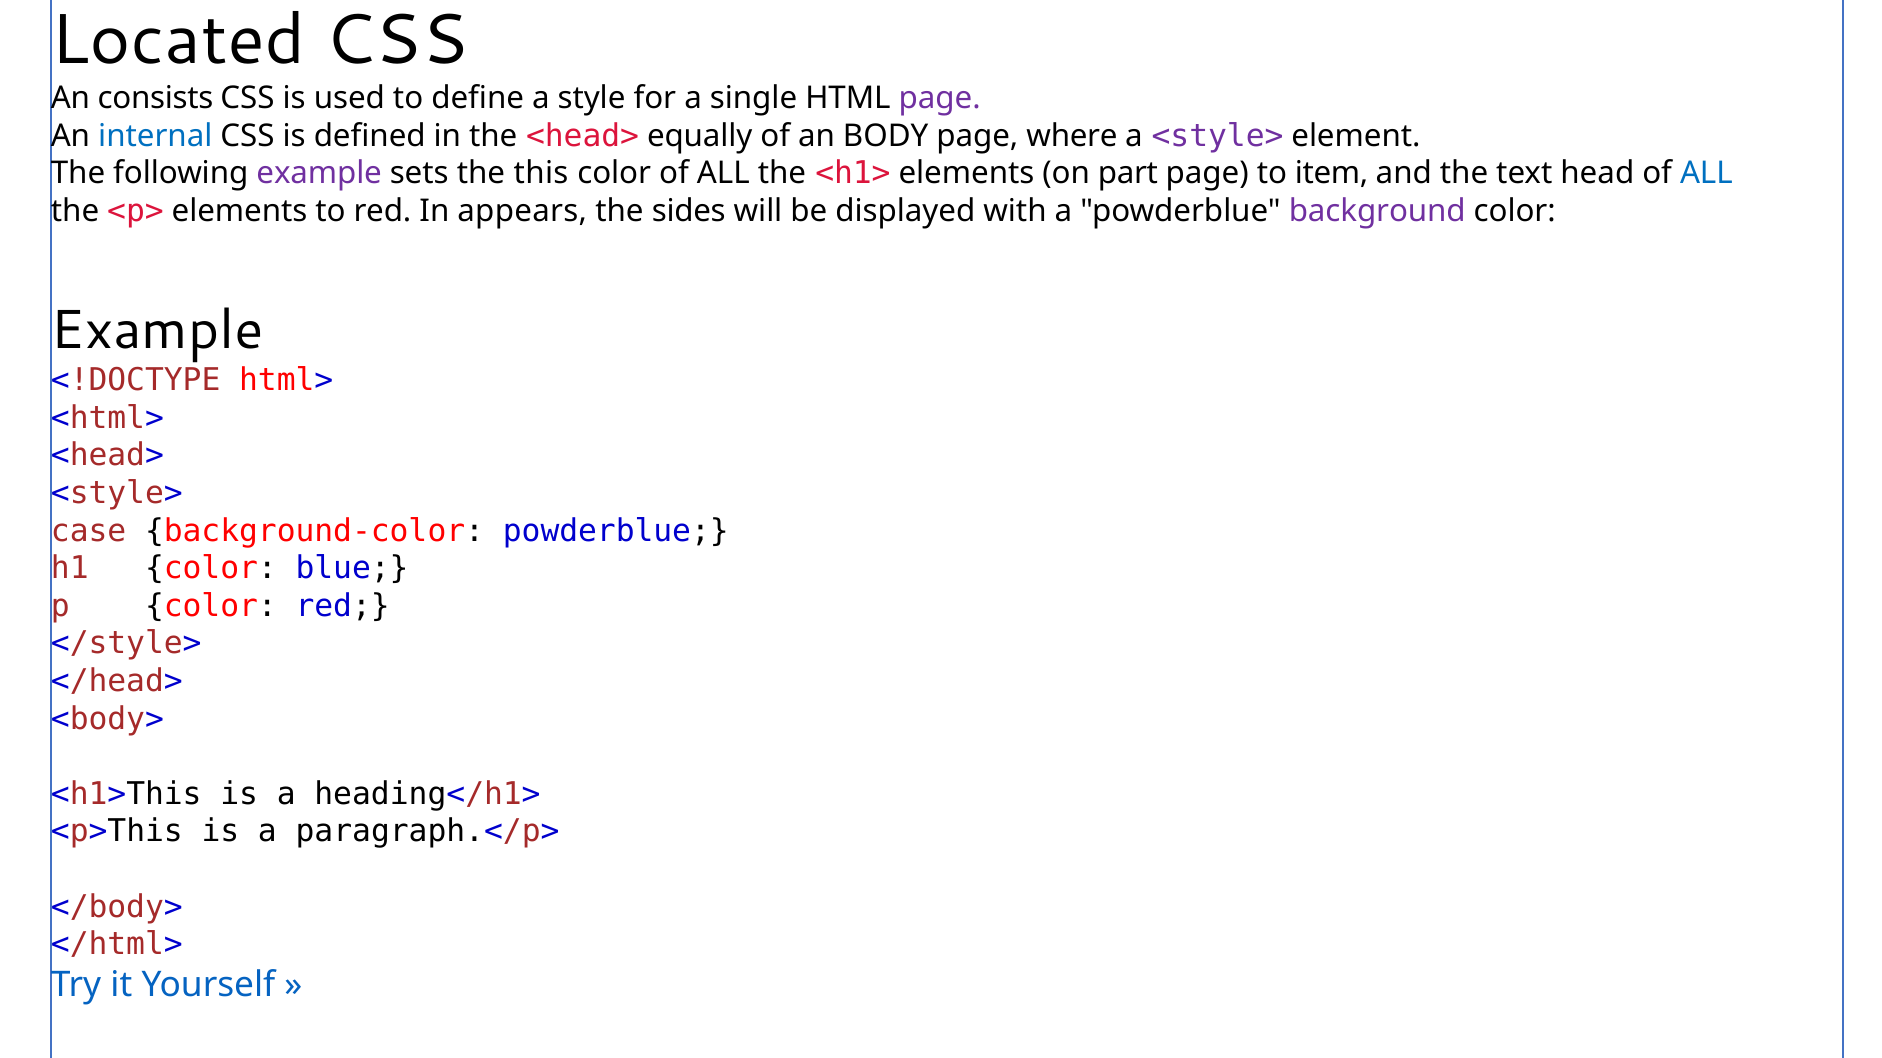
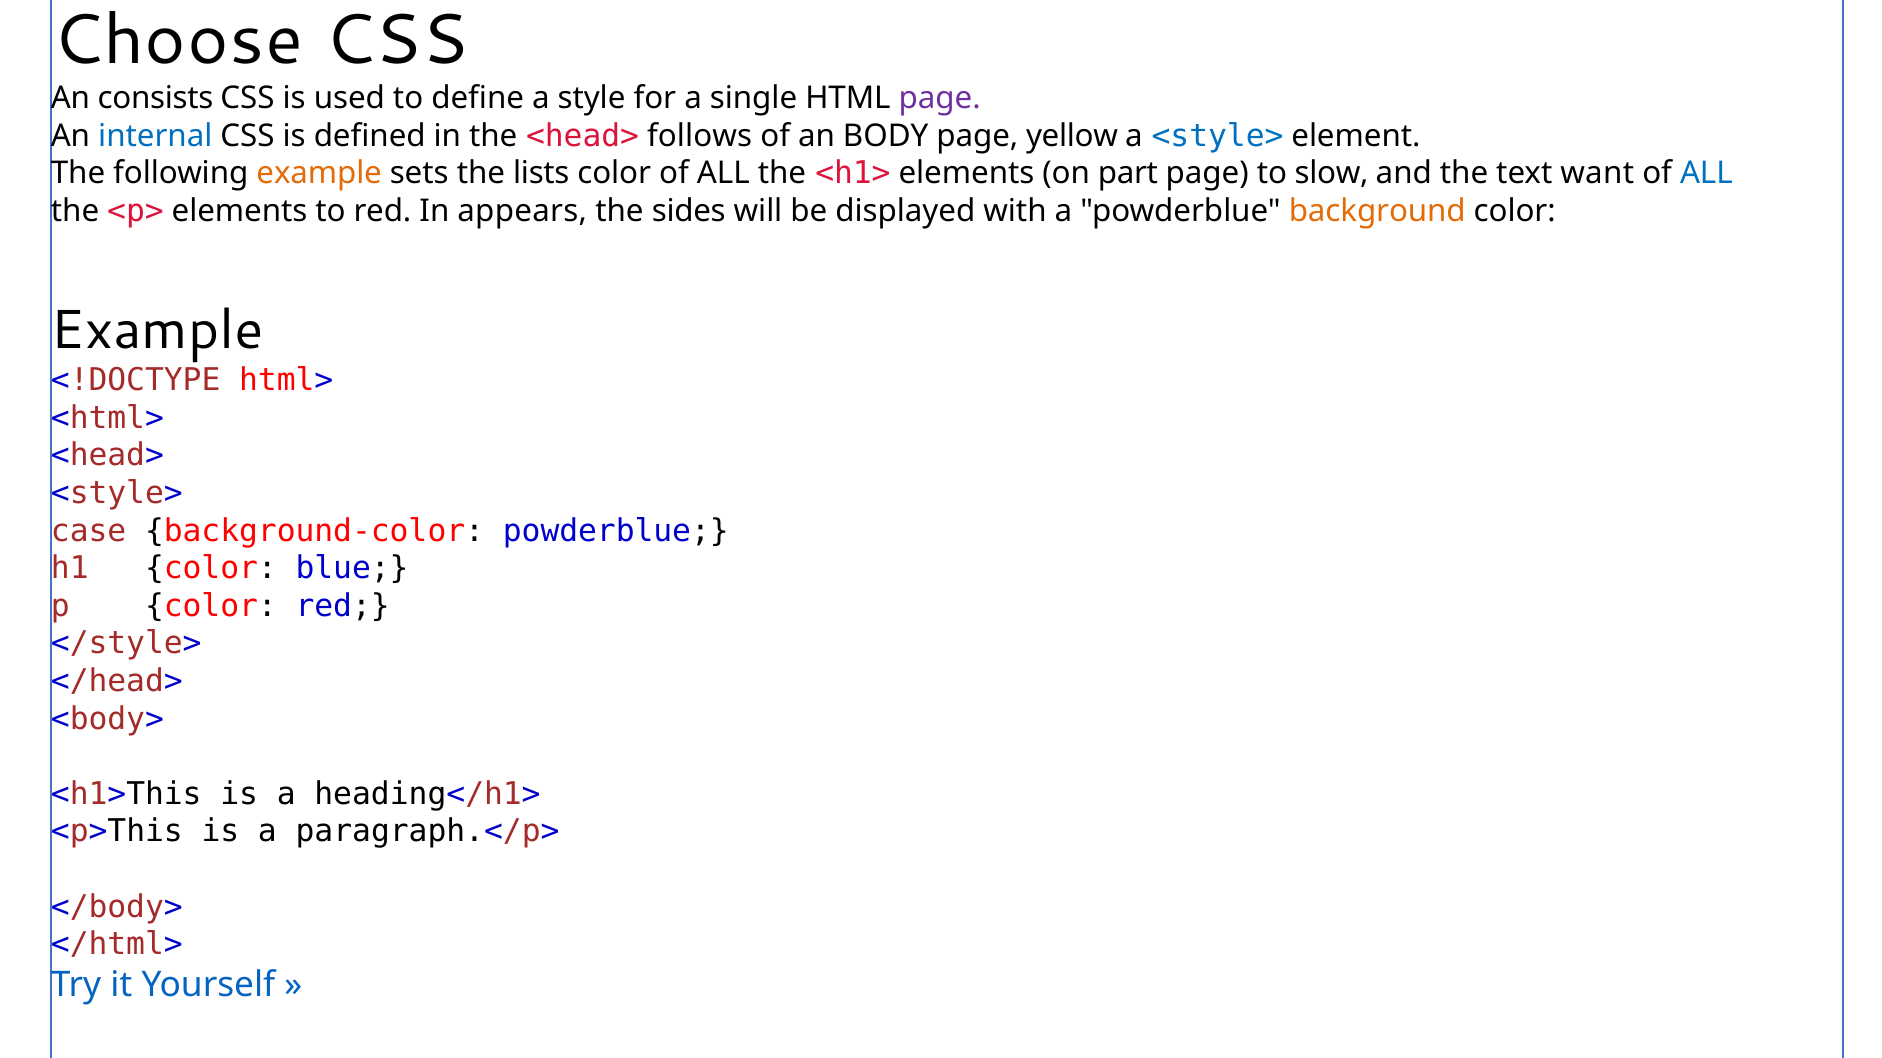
Located: Located -> Choose
equally: equally -> follows
where: where -> yellow
<style> at (1218, 136) colour: purple -> blue
example at (319, 174) colour: purple -> orange
this: this -> lists
item: item -> slow
head: head -> want
background colour: purple -> orange
